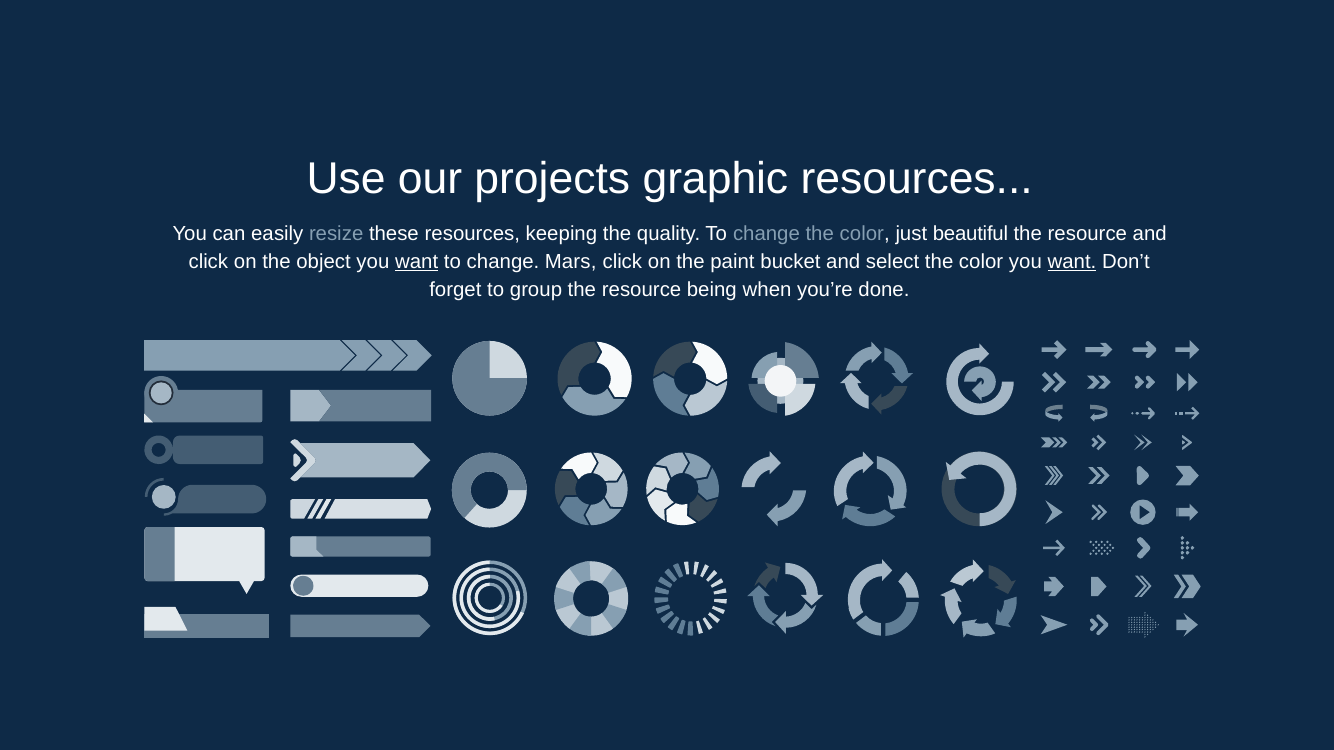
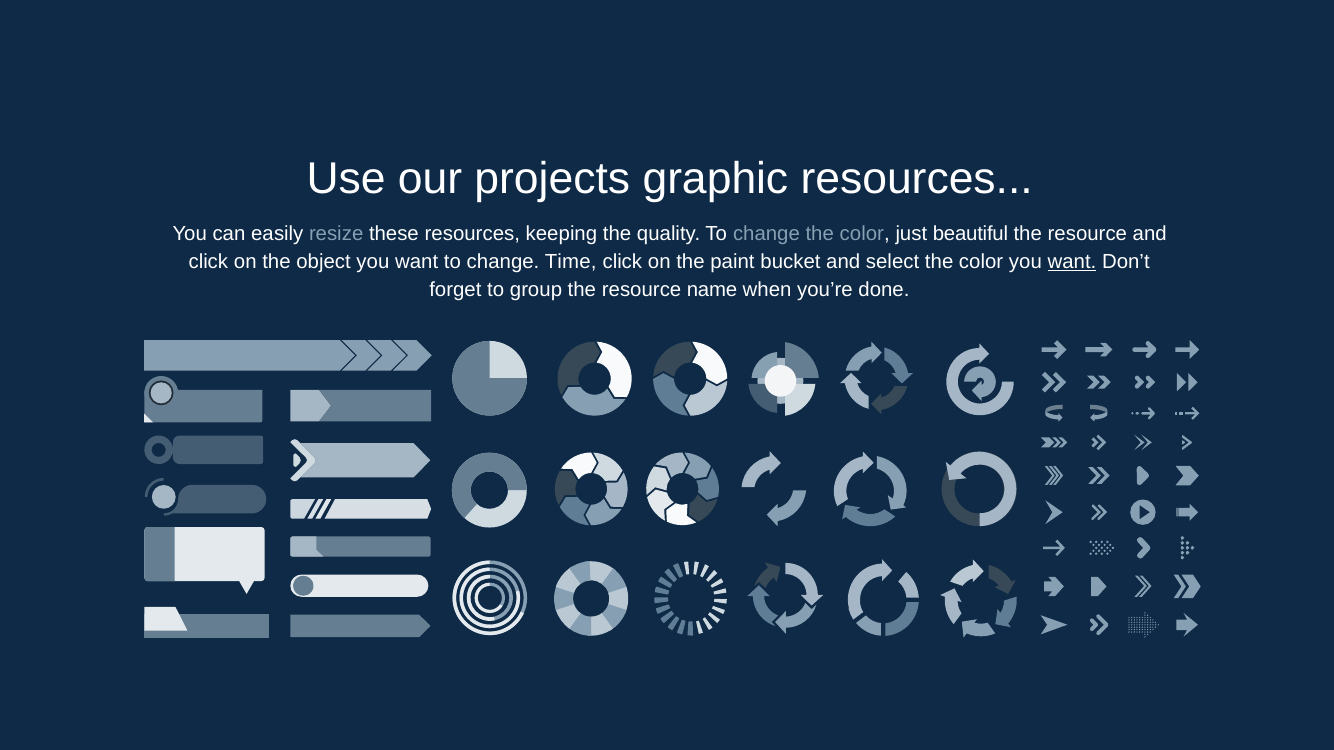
want at (417, 262) underline: present -> none
Mars: Mars -> Time
being: being -> name
